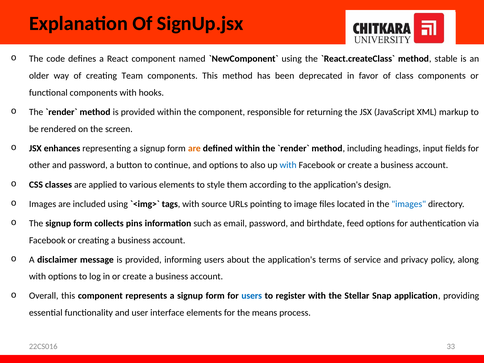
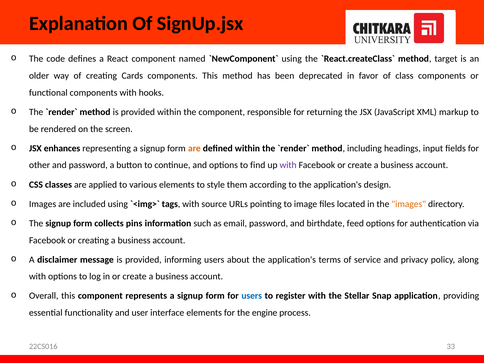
stable: stable -> target
Team: Team -> Cards
also: also -> find
with at (288, 165) colour: blue -> purple
images at (409, 204) colour: blue -> orange
means: means -> engine
